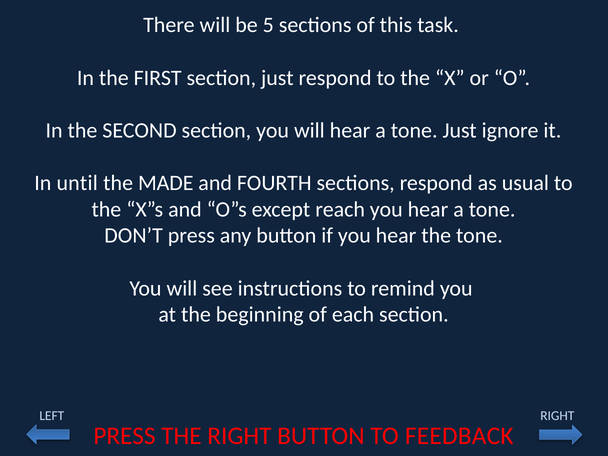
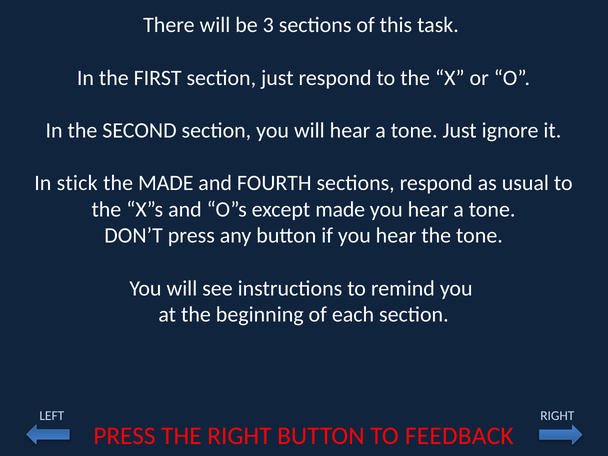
5: 5 -> 3
until: until -> stick
except reach: reach -> made
